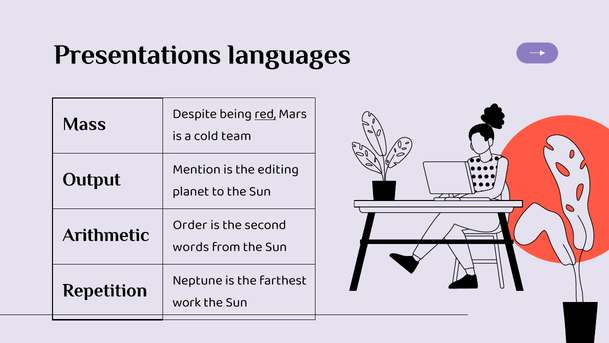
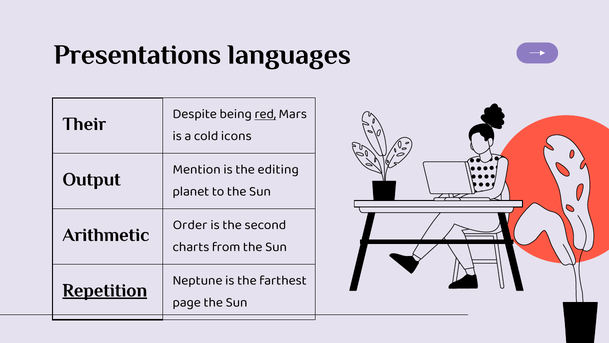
Mass: Mass -> Their
team: team -> icons
words: words -> charts
Repetition underline: none -> present
work: work -> page
